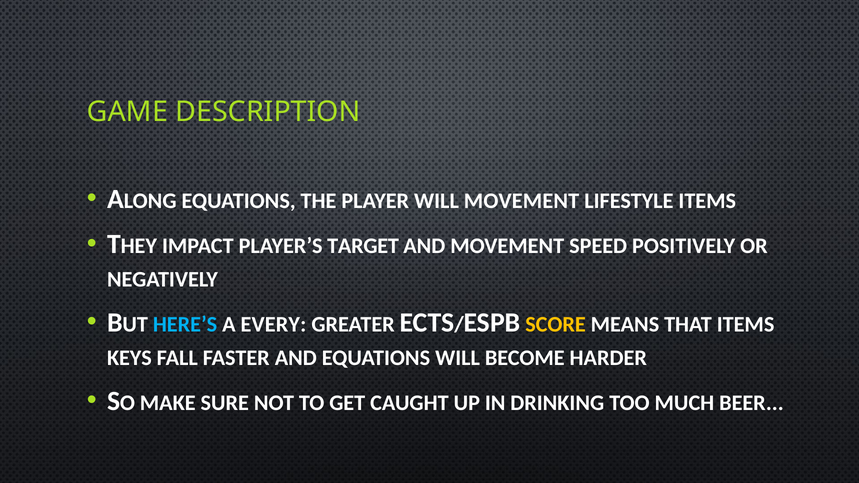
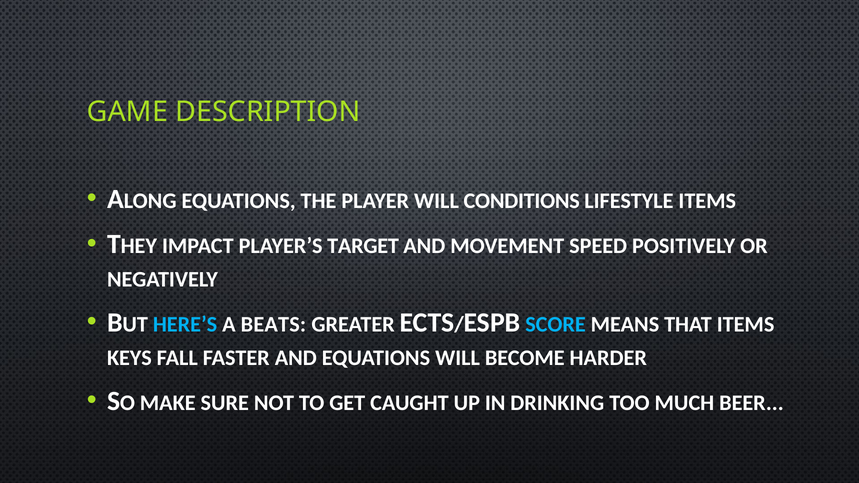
WILL MOVEMENT: MOVEMENT -> CONDITIONS
EVERY: EVERY -> BEATS
SCORE colour: yellow -> light blue
